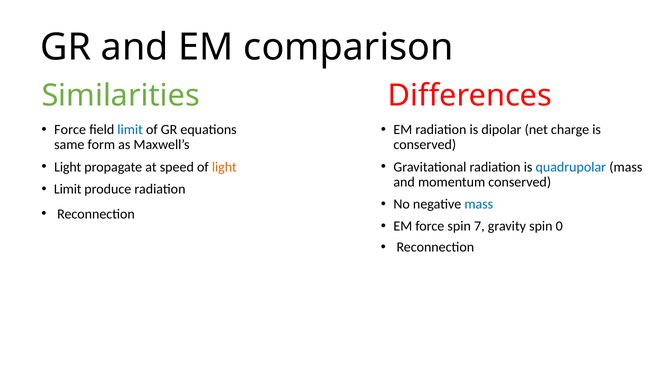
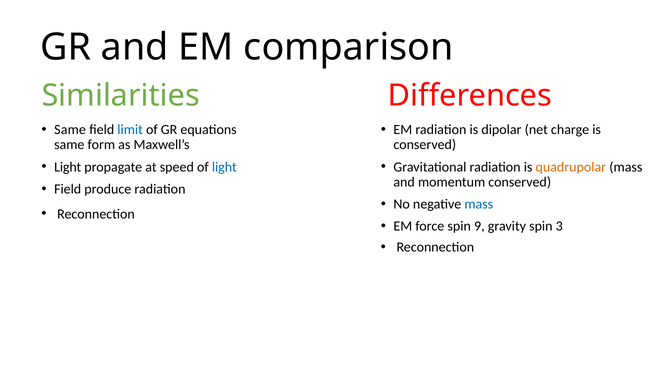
Force at (70, 130): Force -> Same
light at (224, 167) colour: orange -> blue
quadrupolar colour: blue -> orange
Limit at (68, 189): Limit -> Field
7: 7 -> 9
0: 0 -> 3
